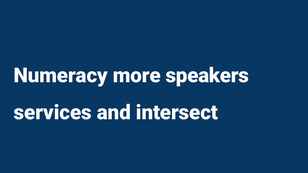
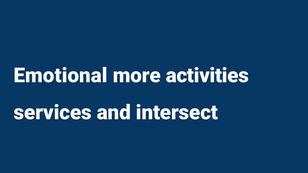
Numeracy: Numeracy -> Emotional
speakers: speakers -> activities
